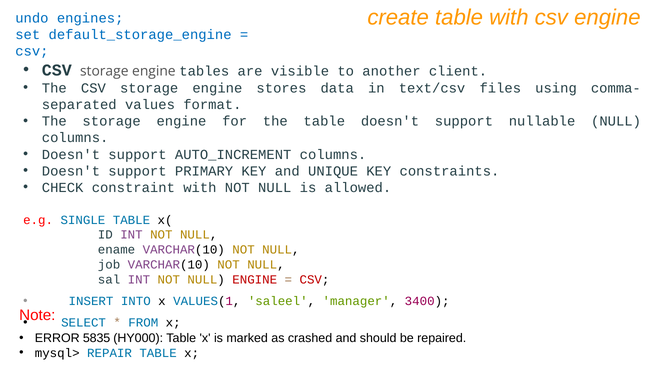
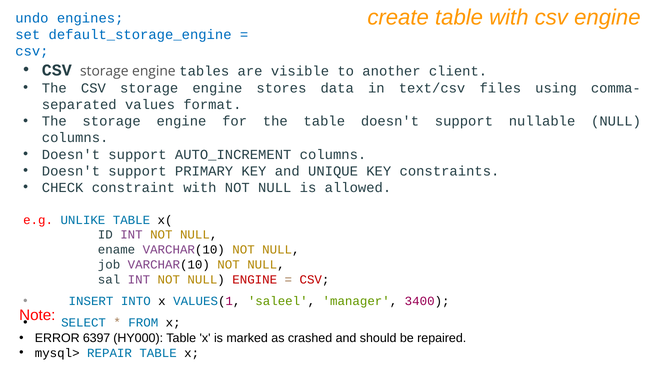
SINGLE: SINGLE -> UNLIKE
5835: 5835 -> 6397
